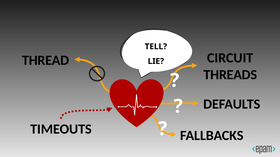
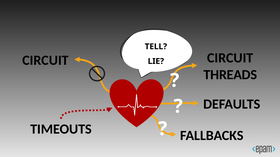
THREAD at (46, 60): THREAD -> CIRCUIT
